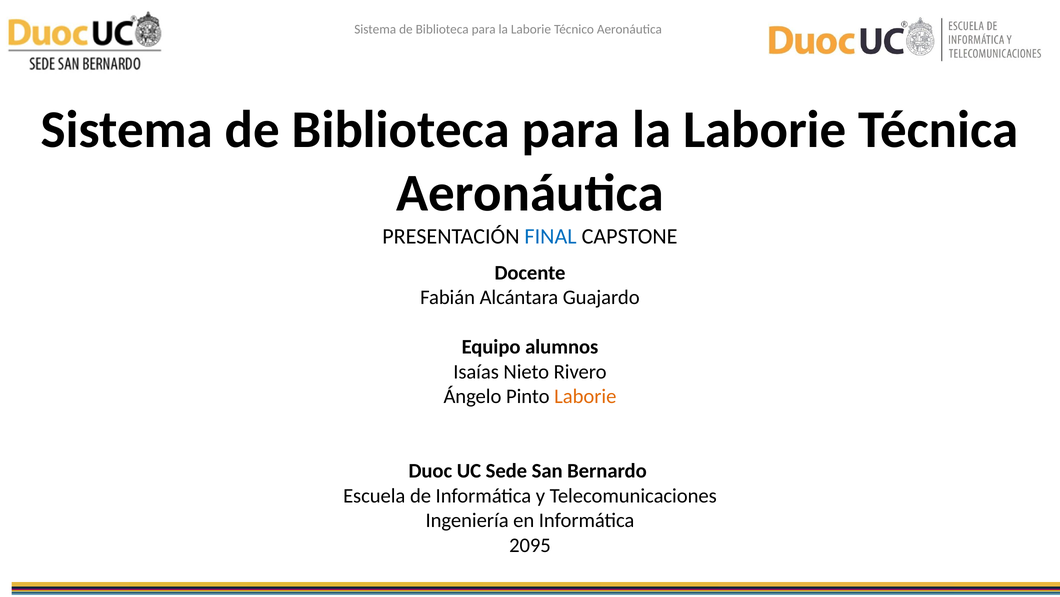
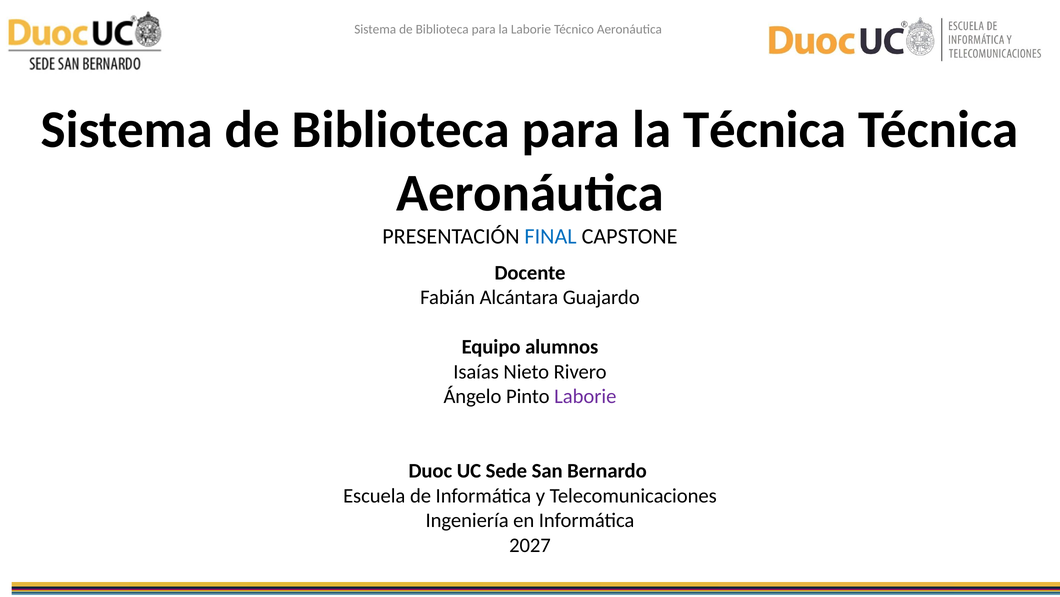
Laborie at (765, 129): Laborie -> Técnica
Laborie at (585, 396) colour: orange -> purple
2095: 2095 -> 2027
